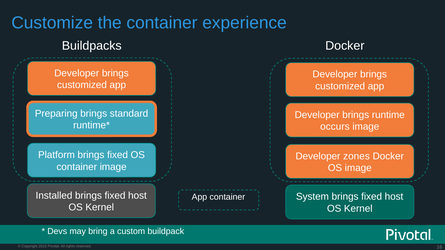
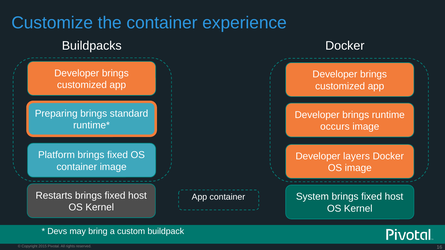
zones: zones -> layers
Installed: Installed -> Restarts
